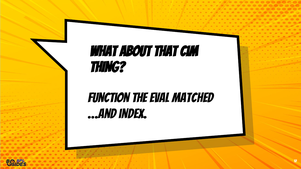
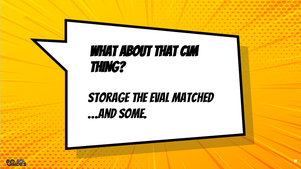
Function: Function -> Storage
index: index -> some
